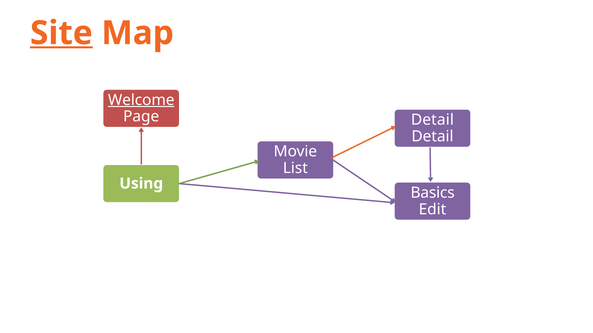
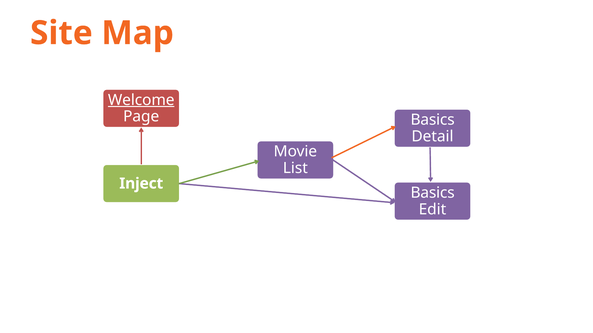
Site underline: present -> none
Detail at (432, 120): Detail -> Basics
Using: Using -> Inject
